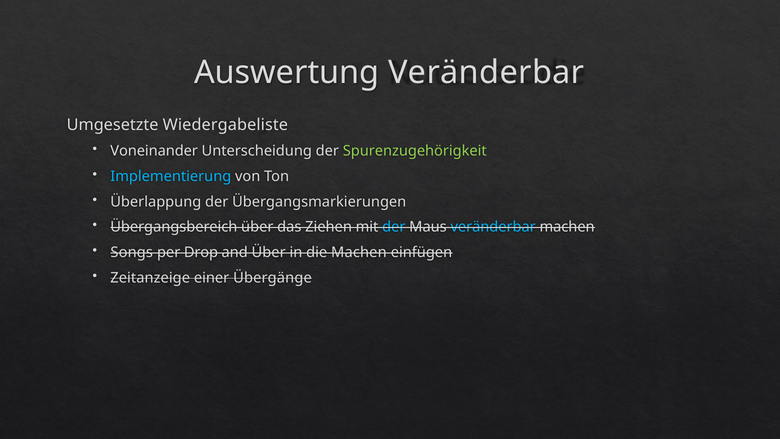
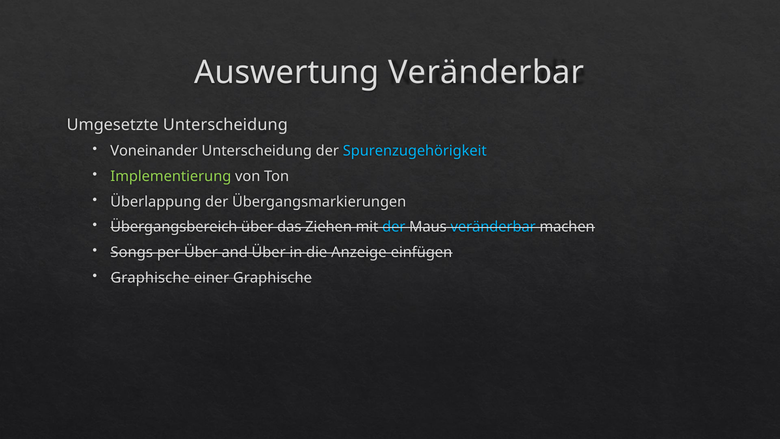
Umgesetzte Wiedergabeliste: Wiedergabeliste -> Unterscheidung
Spurenzugehörigkeit colour: light green -> light blue
Implementierung colour: light blue -> light green
per Drop: Drop -> Über
die Machen: Machen -> Anzeige
Zeitanzeige at (150, 278): Zeitanzeige -> Graphische
einer Übergänge: Übergänge -> Graphische
